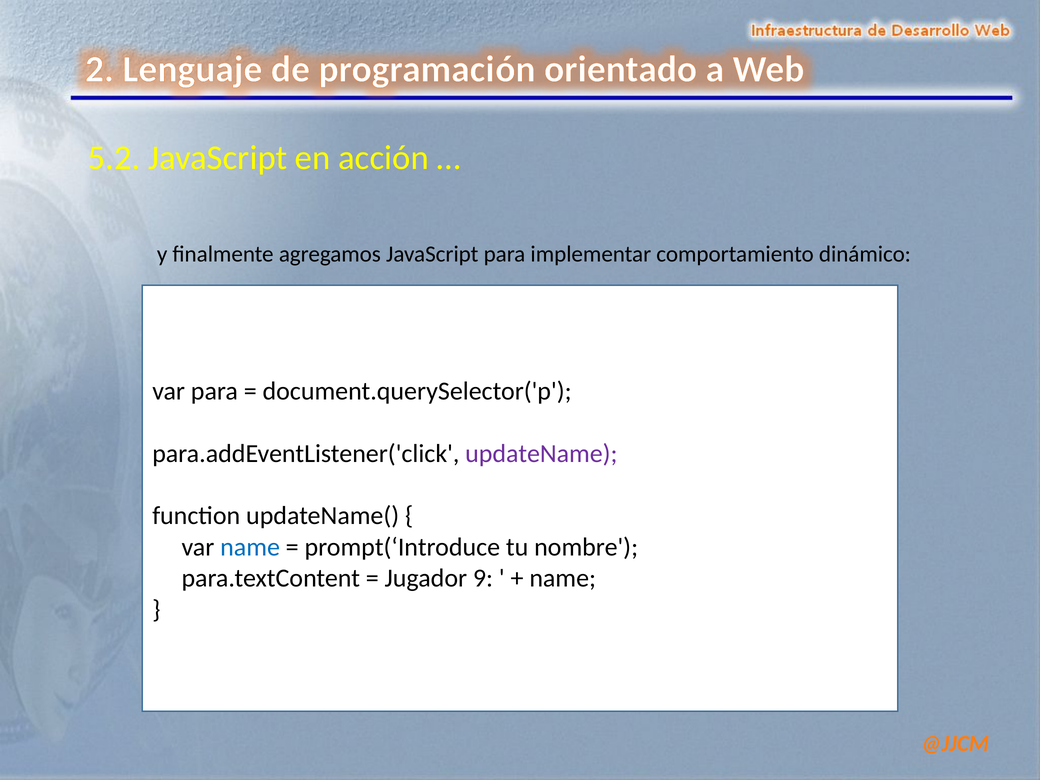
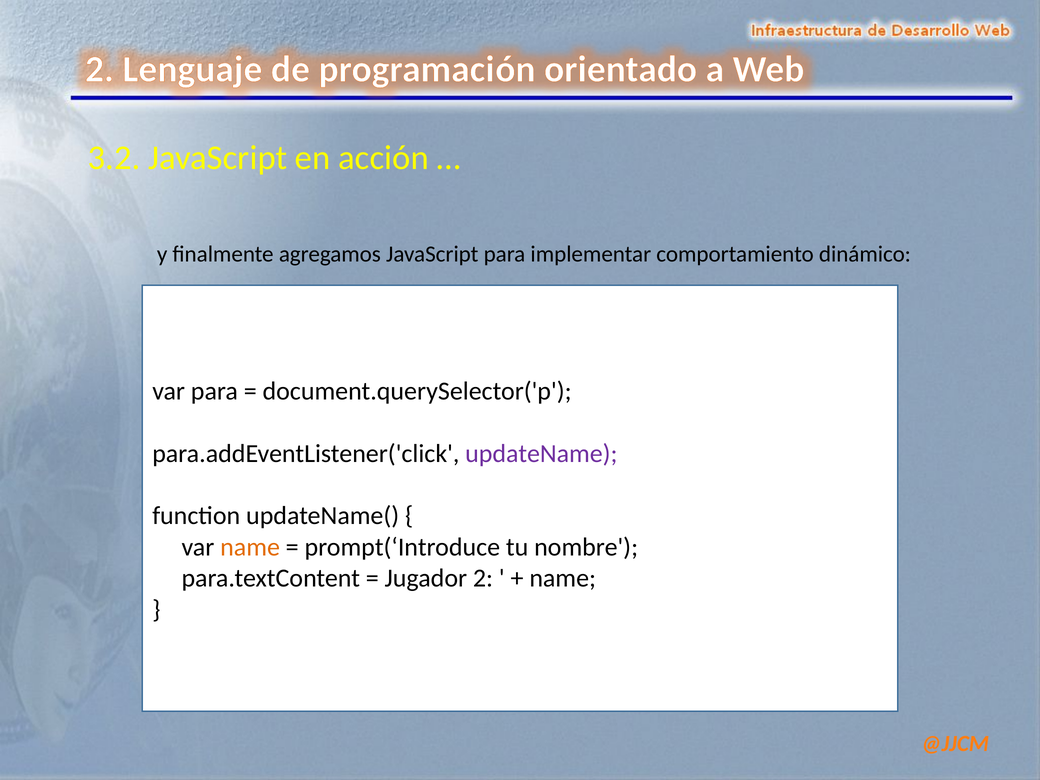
5.2: 5.2 -> 3.2
name at (250, 547) colour: blue -> orange
Jugador 9: 9 -> 2
